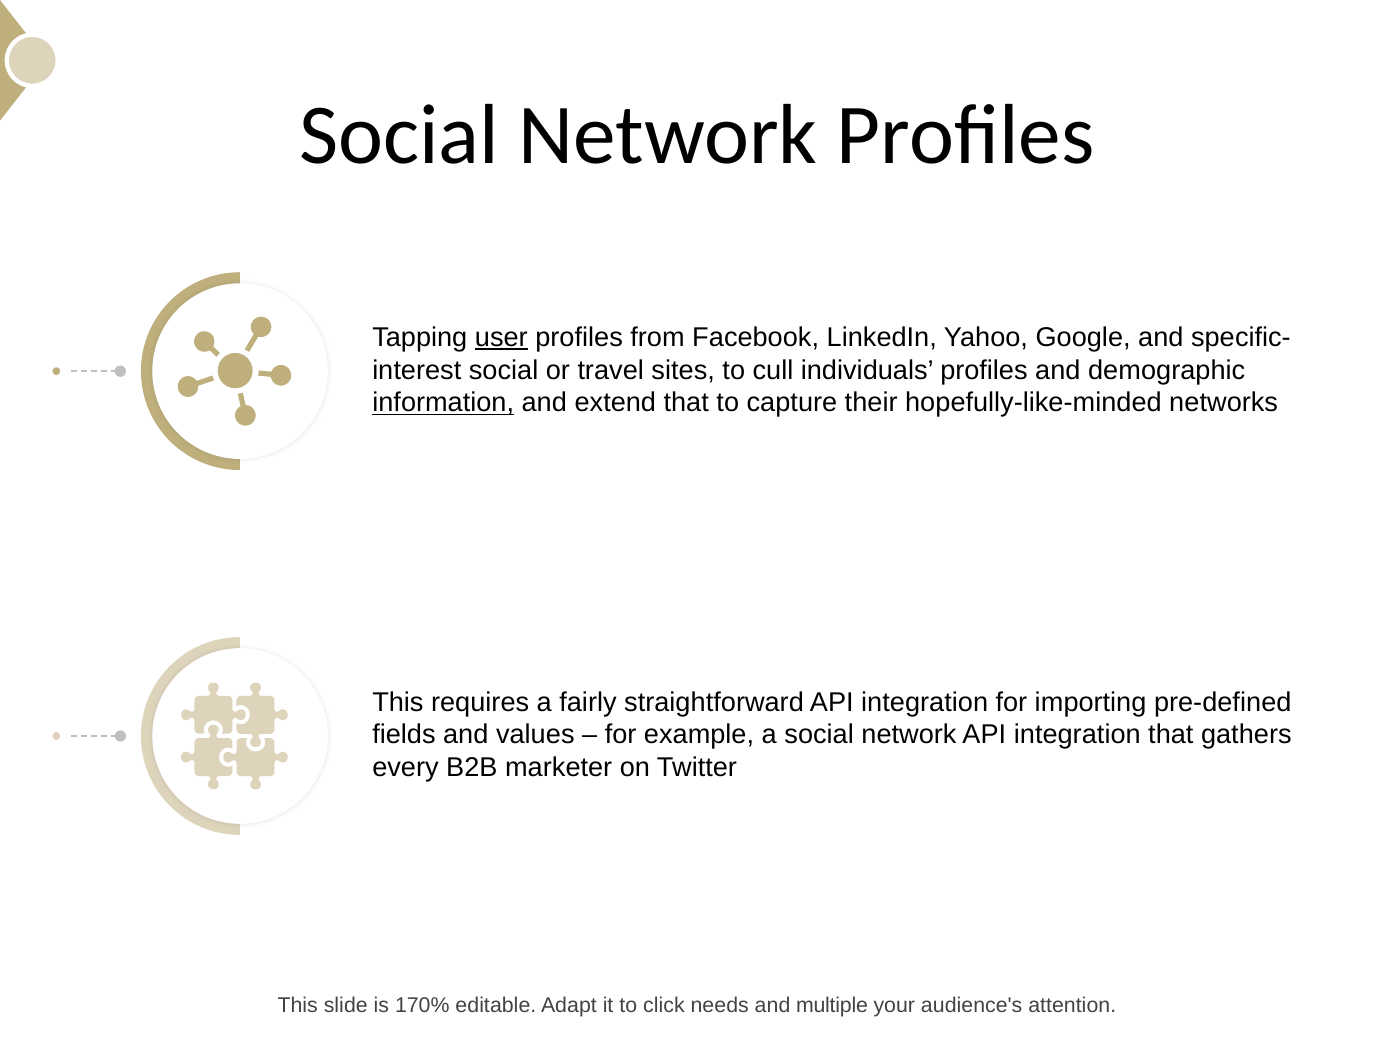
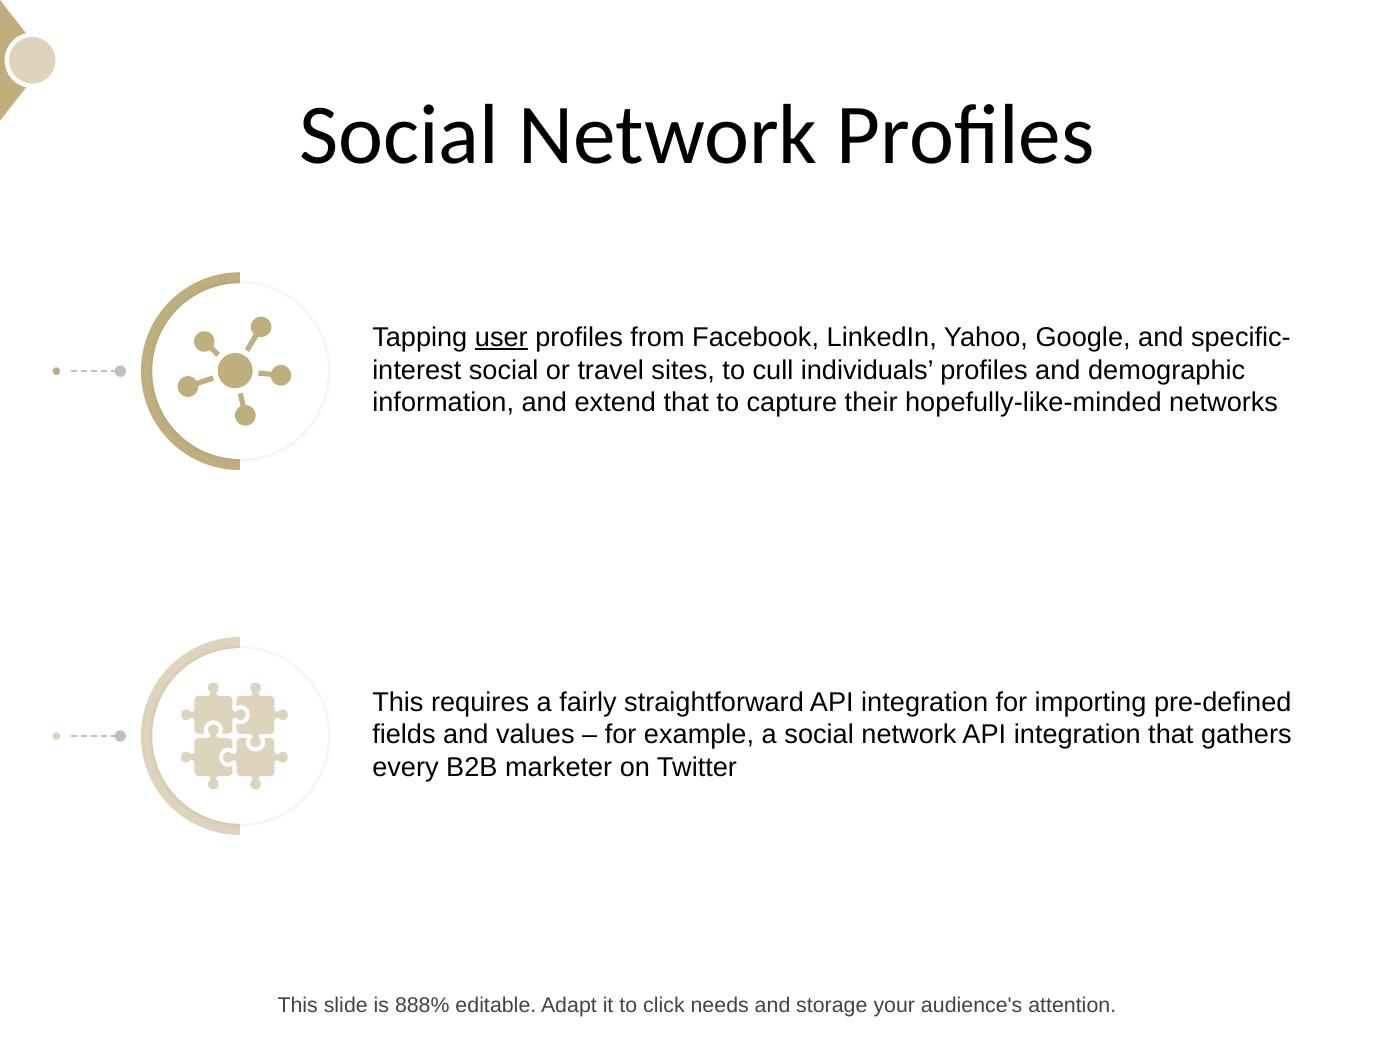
information underline: present -> none
170%: 170% -> 888%
multiple: multiple -> storage
